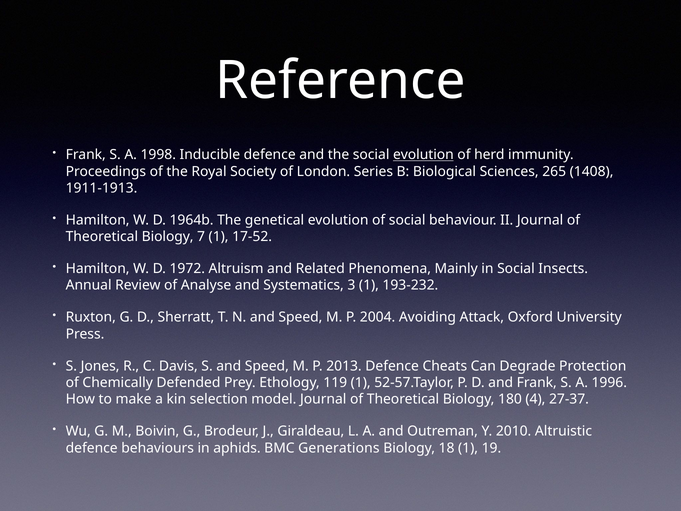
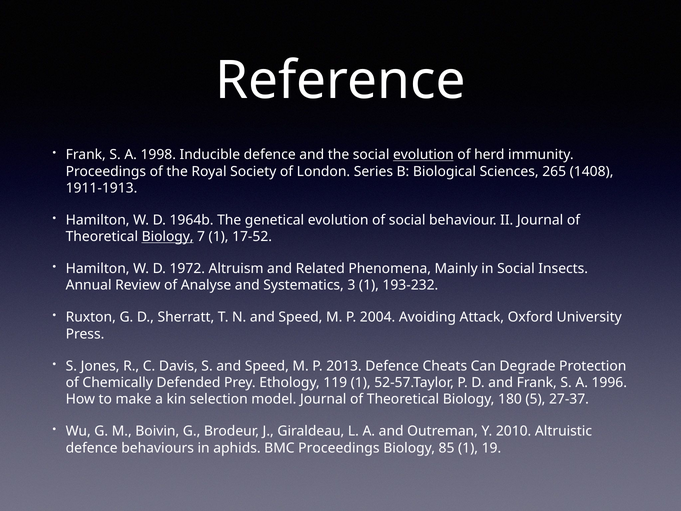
Biology at (168, 237) underline: none -> present
4: 4 -> 5
BMC Generations: Generations -> Proceedings
18: 18 -> 85
